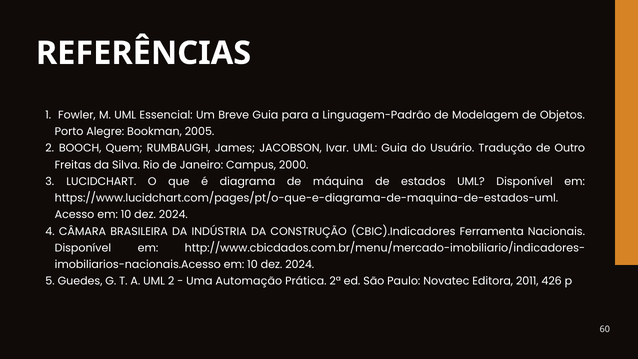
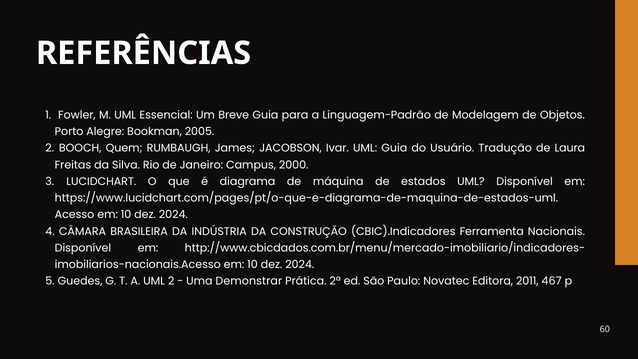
Outro: Outro -> Laura
Automação: Automação -> Demonstrar
426: 426 -> 467
